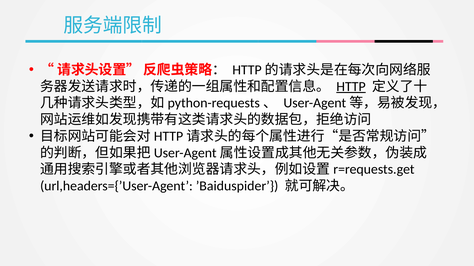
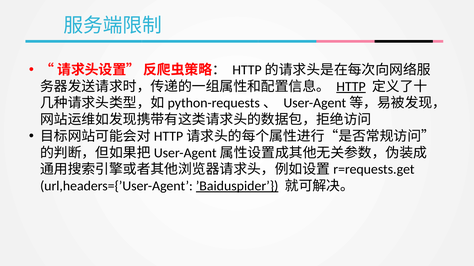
’Baiduspider underline: none -> present
